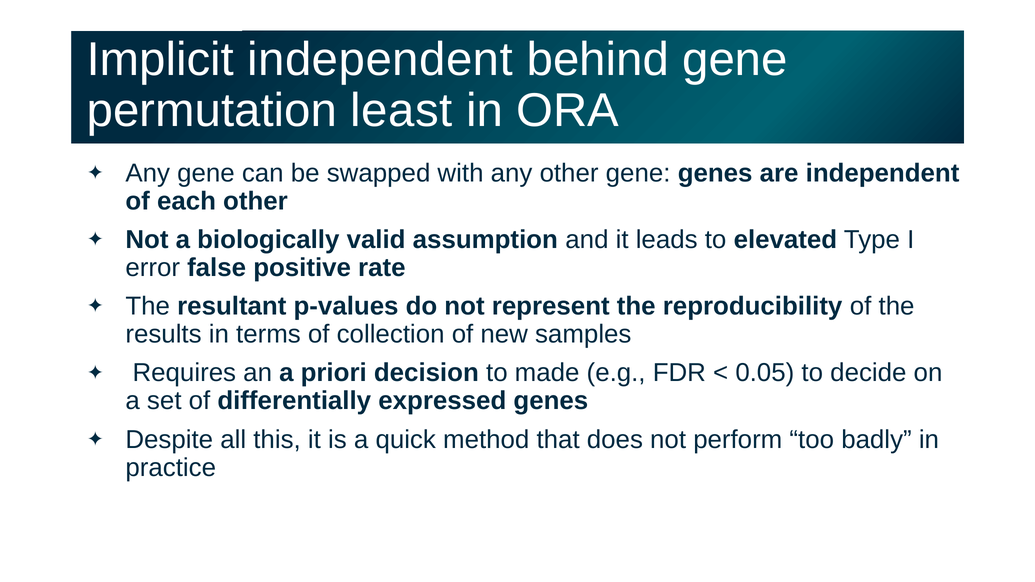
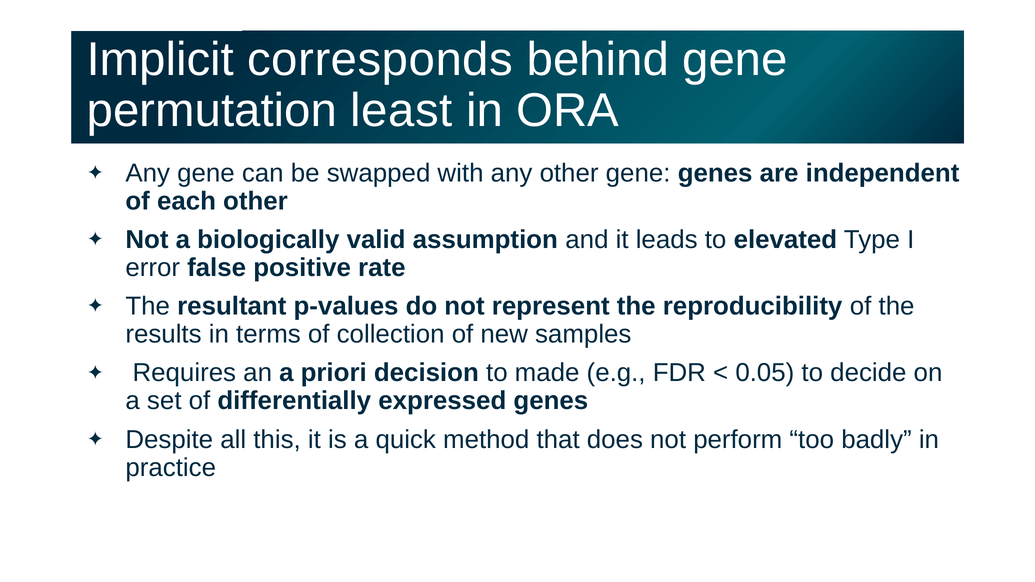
Implicit independent: independent -> corresponds
